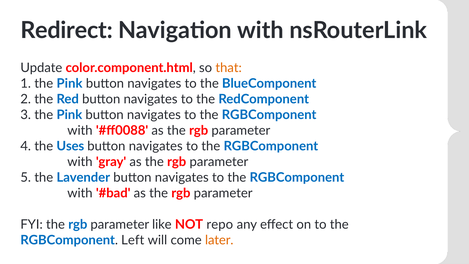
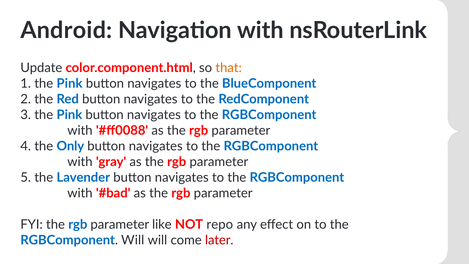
Redirect: Redirect -> Android
Uses: Uses -> Only
RGBComponent Left: Left -> Will
later colour: orange -> red
